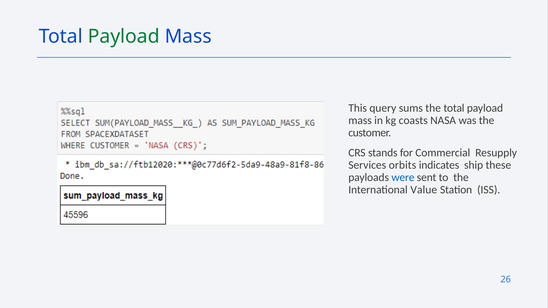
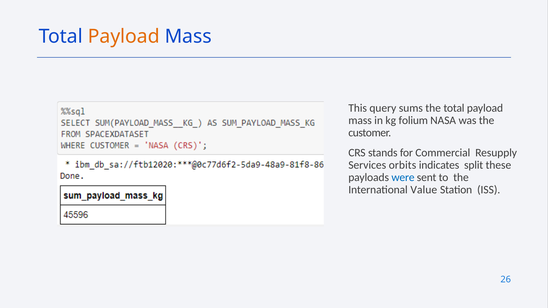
Payload at (124, 37) colour: green -> orange
coasts: coasts -> folium
ship: ship -> split
